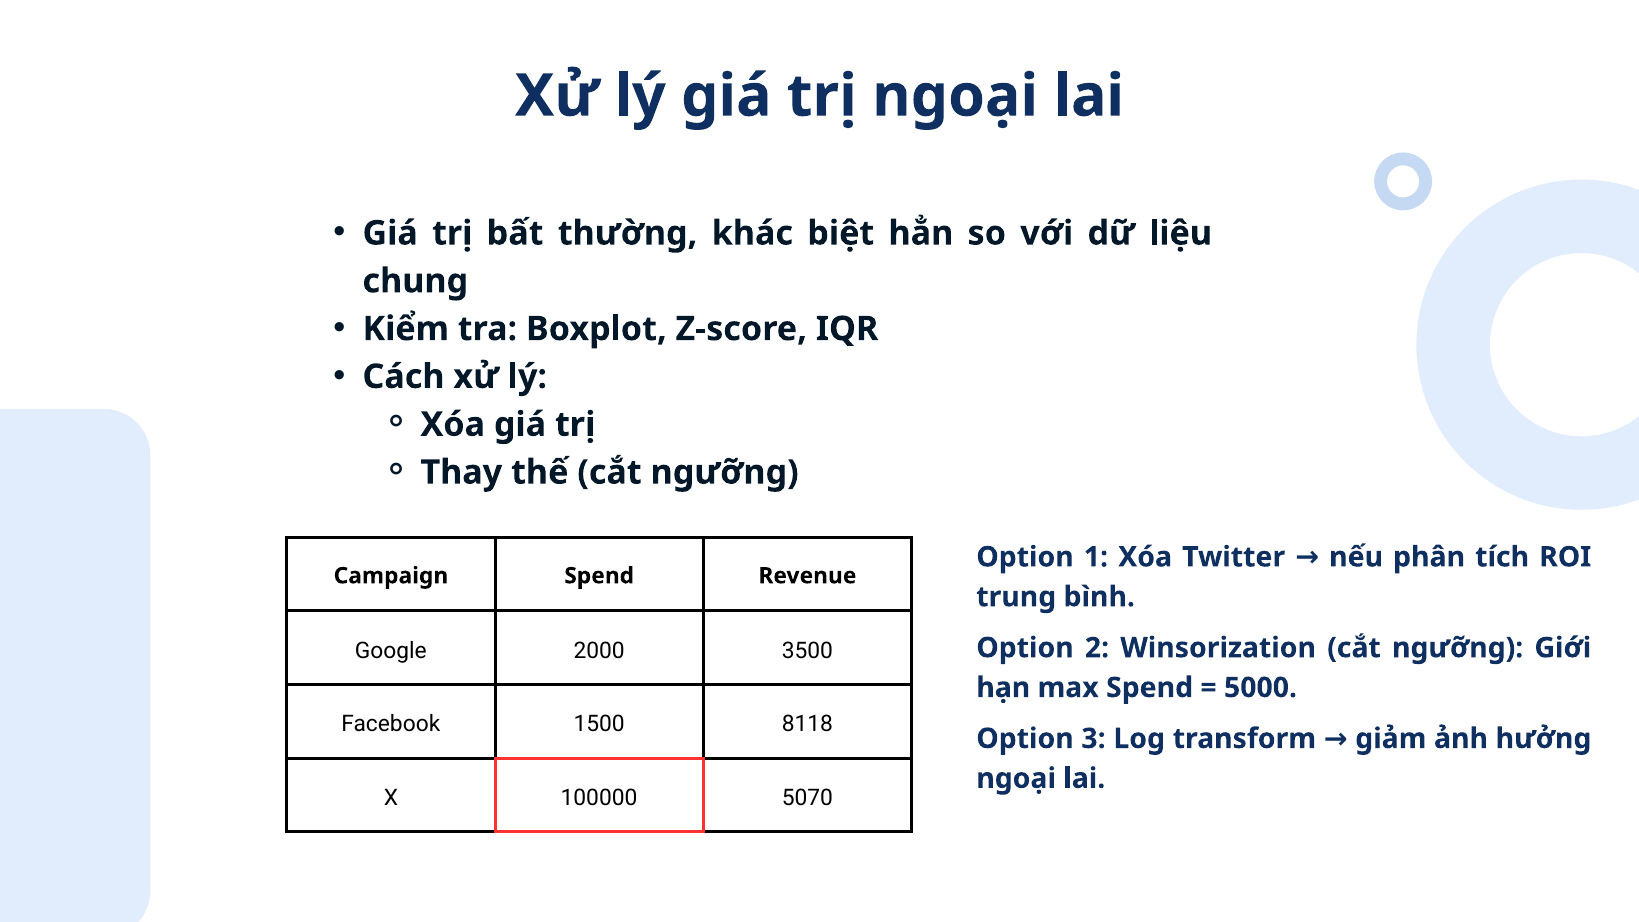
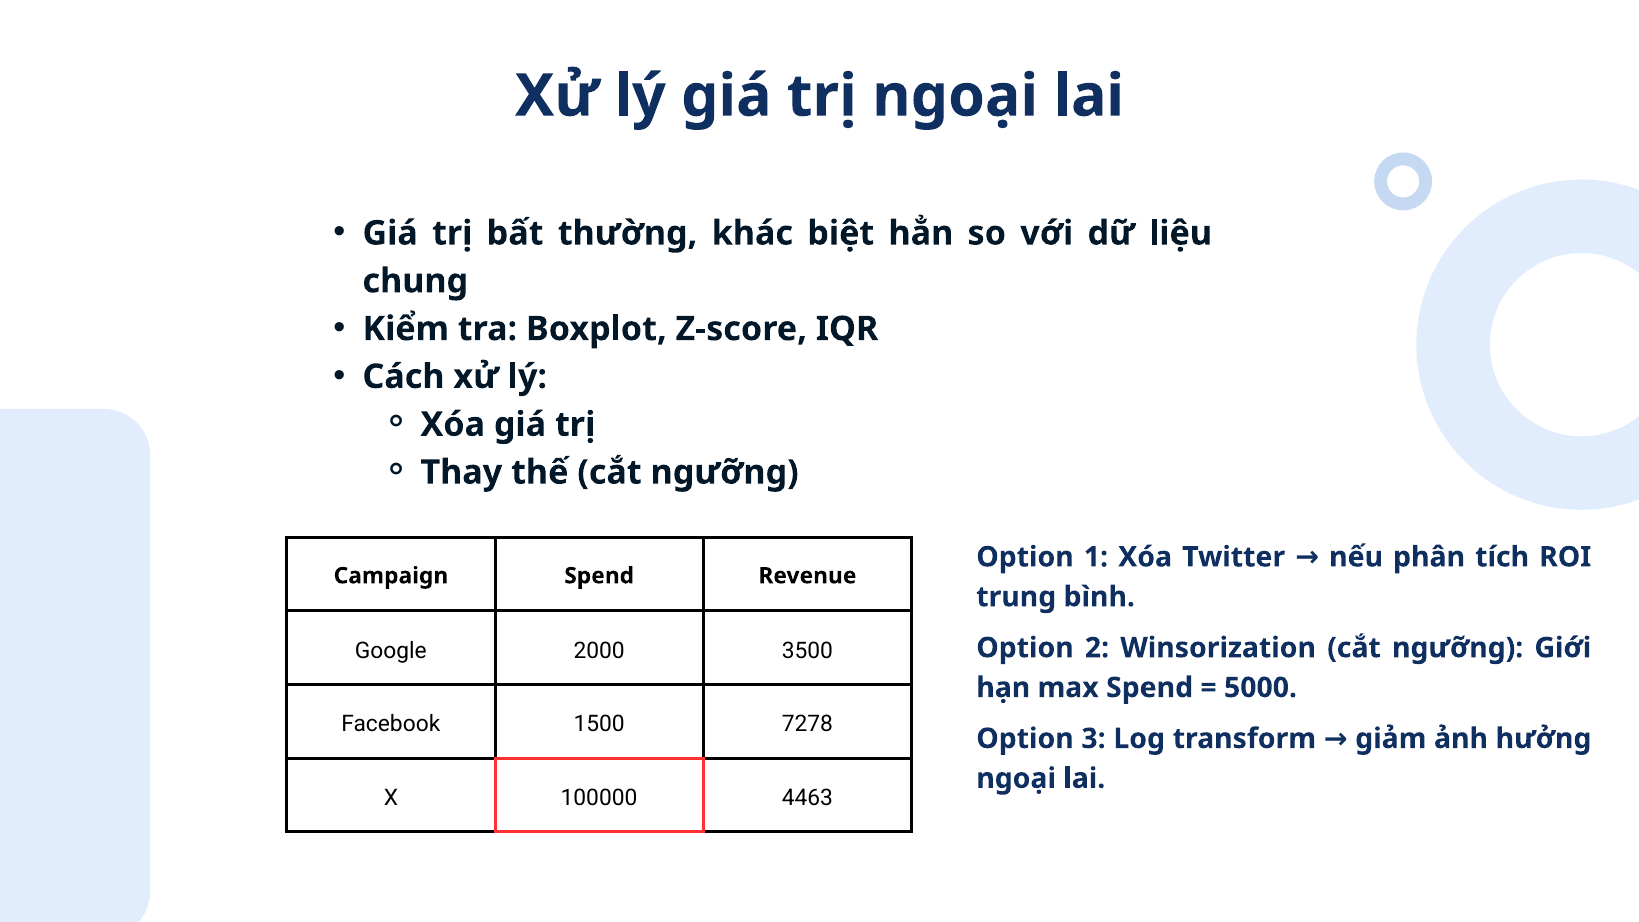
8118: 8118 -> 7278
5070: 5070 -> 4463
